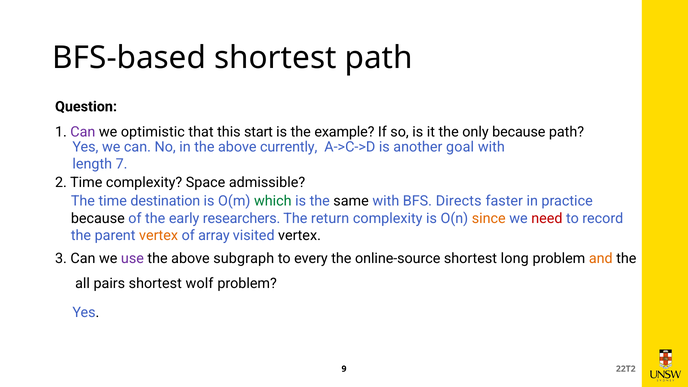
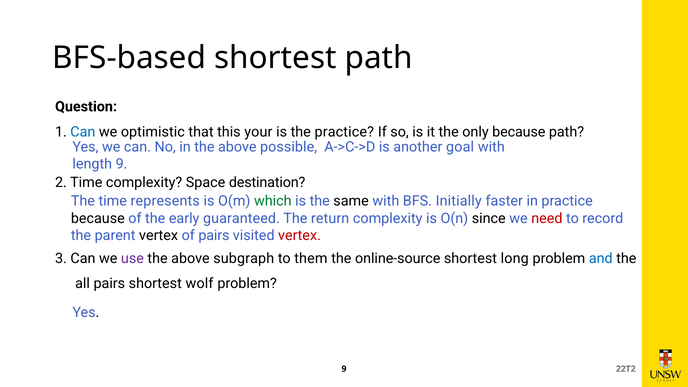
Can at (83, 132) colour: purple -> blue
start: start -> your
the example: example -> practice
currently: currently -> possible
length 7: 7 -> 9
admissible: admissible -> destination
destination: destination -> represents
Directs: Directs -> Initially
researchers: researchers -> guaranteed
since colour: orange -> black
vertex at (159, 236) colour: orange -> black
of array: array -> pairs
vertex at (300, 236) colour: black -> red
every: every -> them
and colour: orange -> blue
